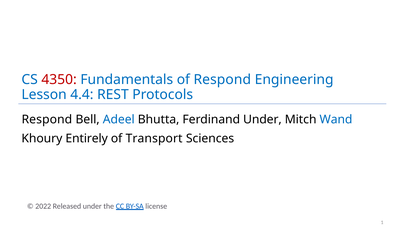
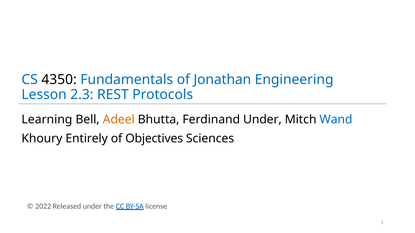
4350 colour: red -> black
of Respond: Respond -> Jonathan
4.4: 4.4 -> 2.3
Respond at (47, 120): Respond -> Learning
Adeel colour: blue -> orange
Transport: Transport -> Objectives
